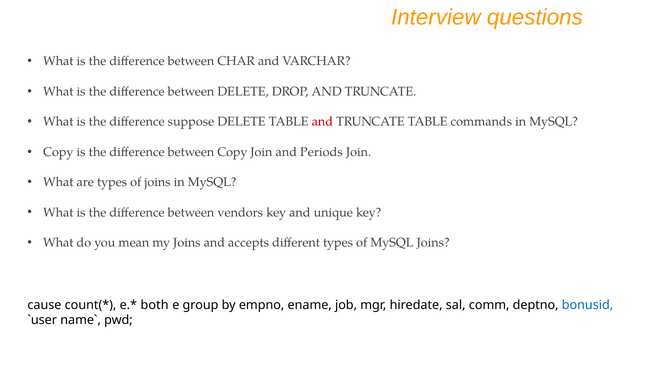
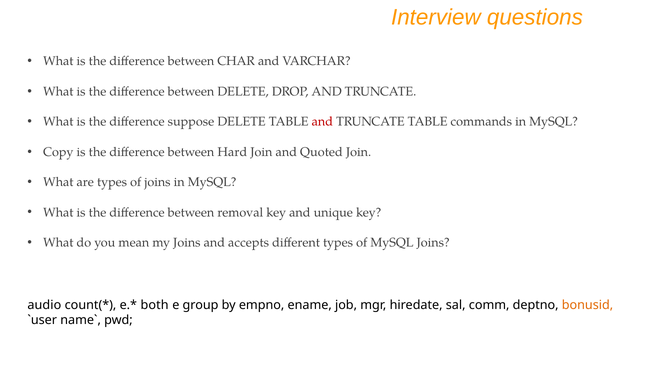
between Copy: Copy -> Hard
Periods: Periods -> Quoted
vendors: vendors -> removal
cause: cause -> audio
bonusid colour: blue -> orange
